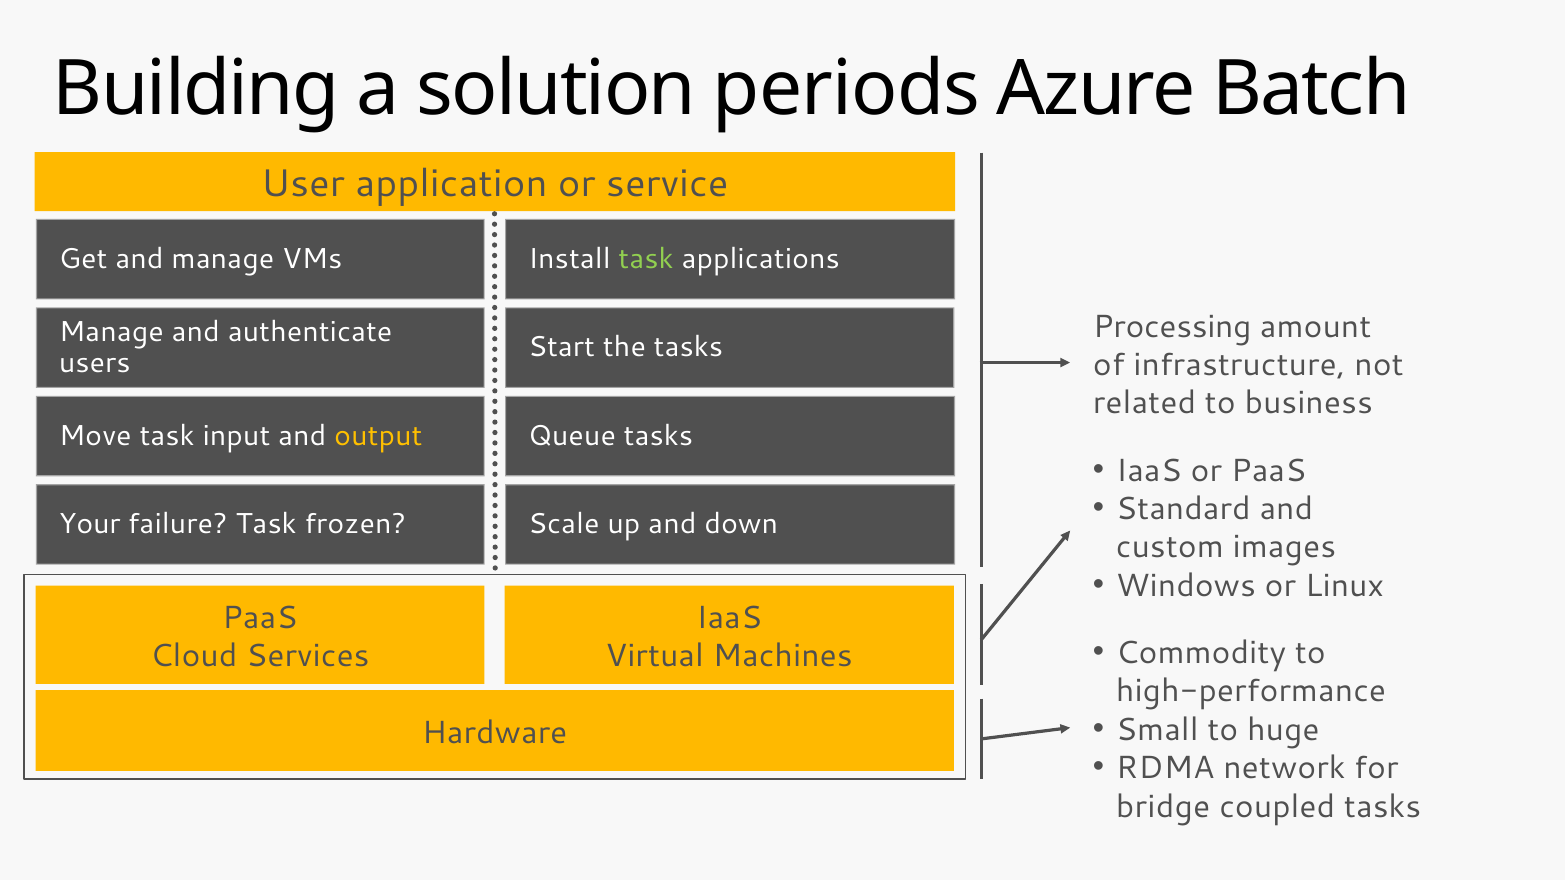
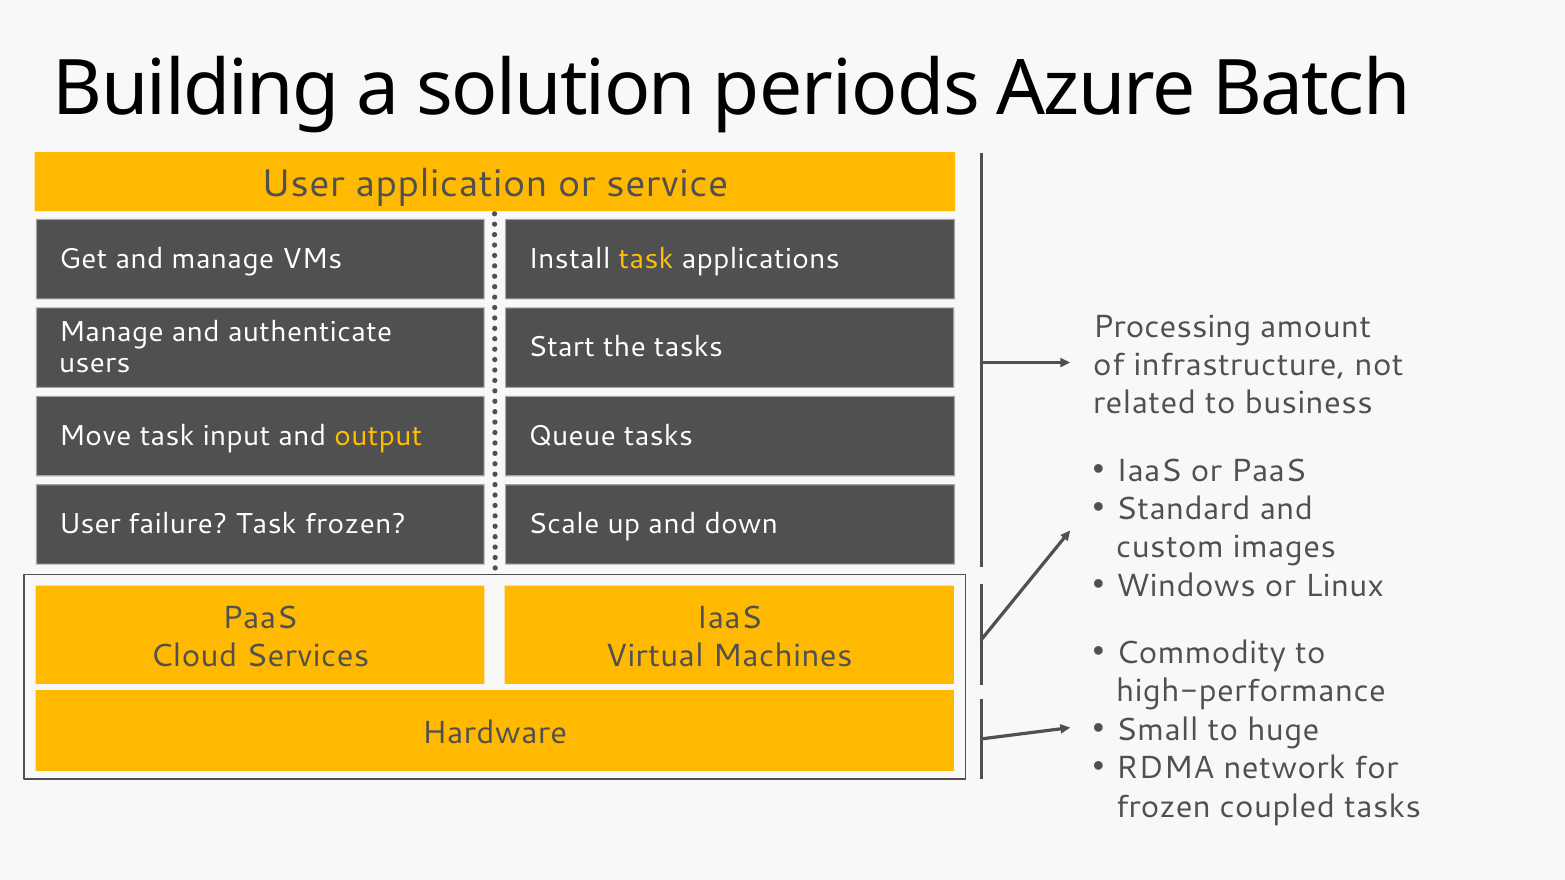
task at (646, 259) colour: light green -> yellow
Your at (90, 524): Your -> User
bridge at (1163, 807): bridge -> frozen
